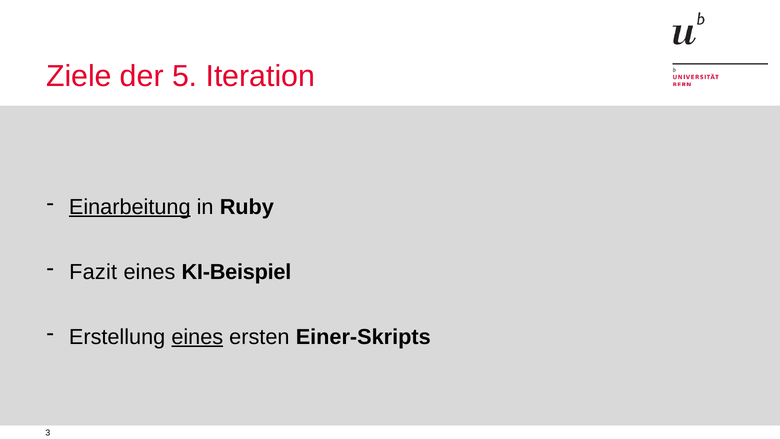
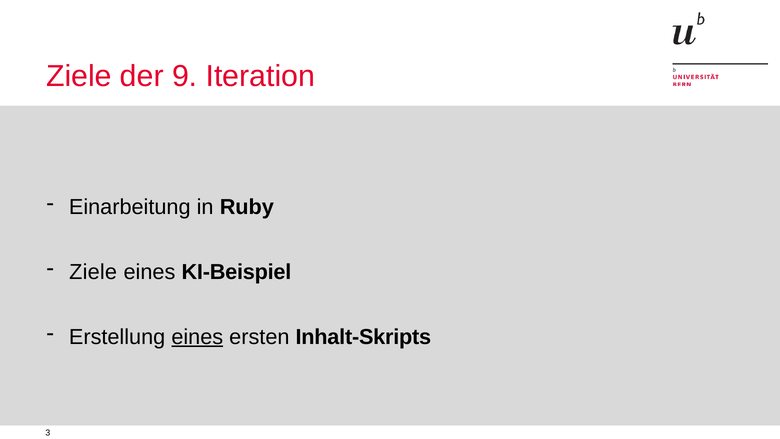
5: 5 -> 9
Einarbeitung underline: present -> none
Fazit at (93, 272): Fazit -> Ziele
Einer-Skripts: Einer-Skripts -> Inhalt-Skripts
